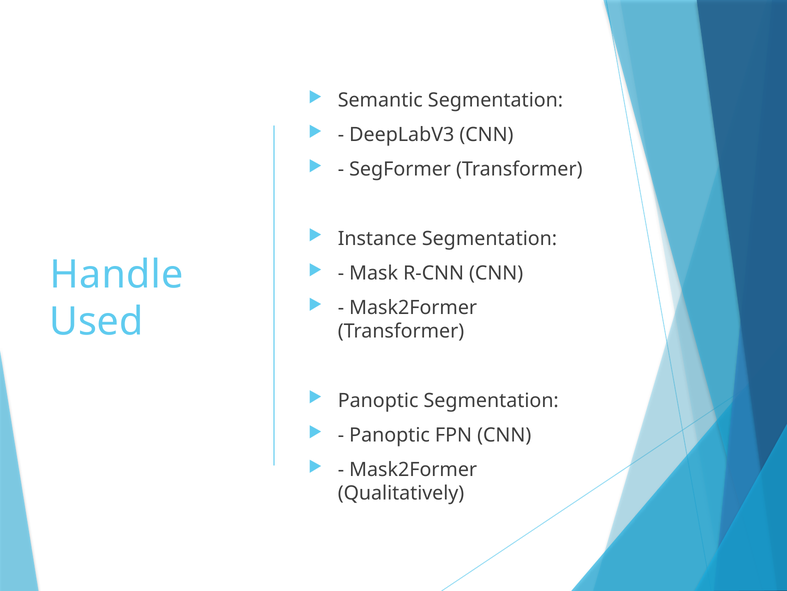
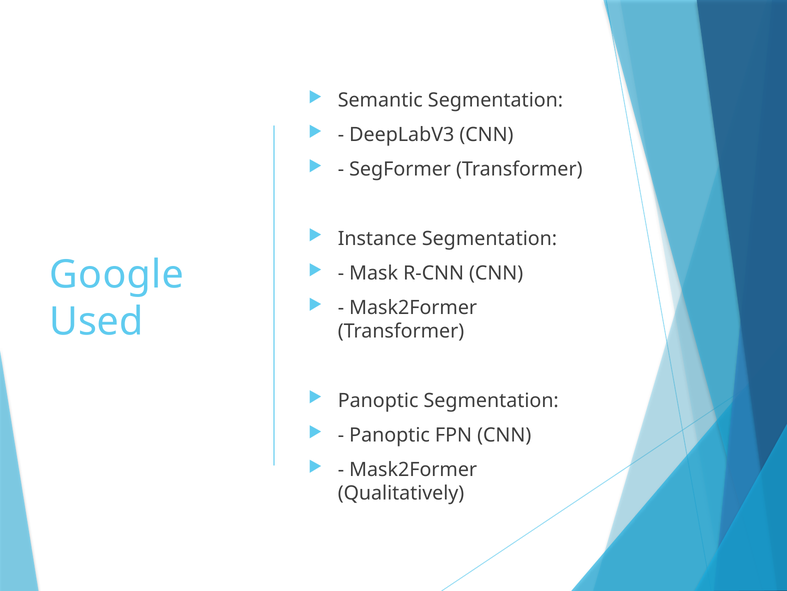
Handle: Handle -> Google
